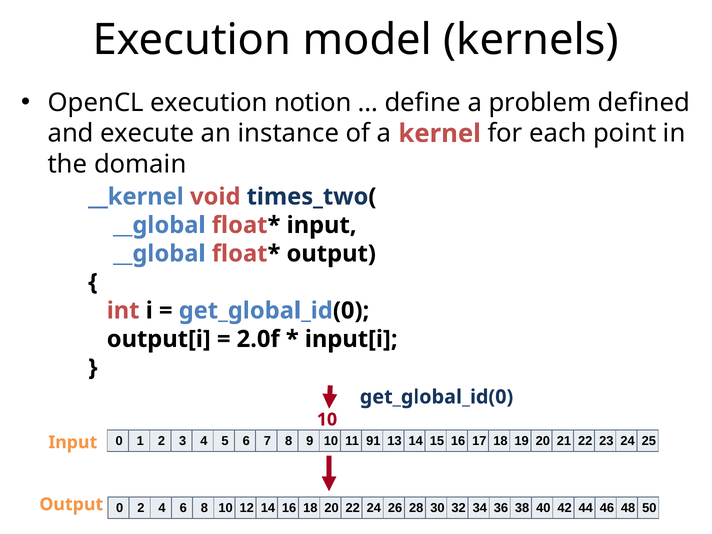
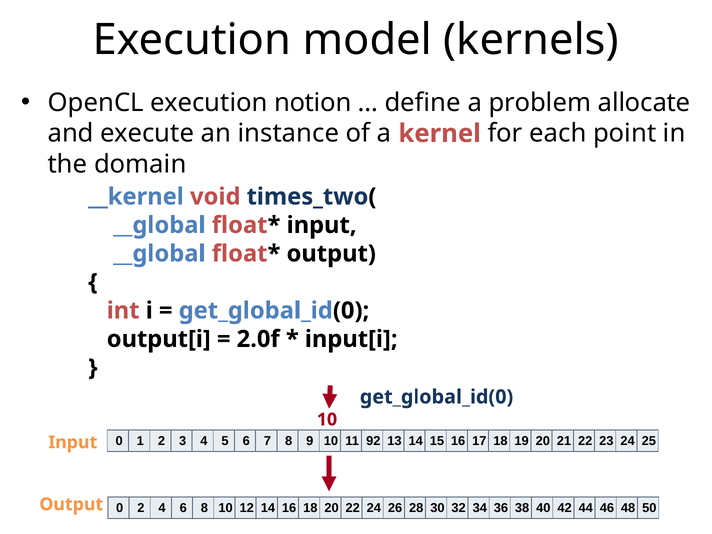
defined: defined -> allocate
91: 91 -> 92
